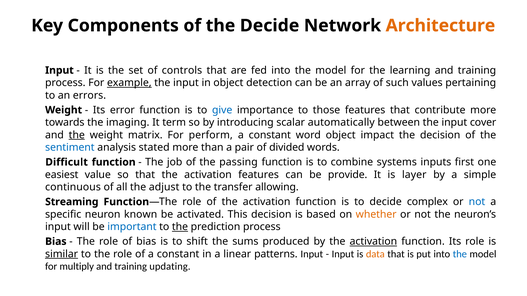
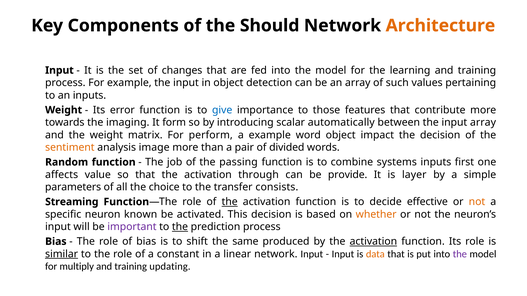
the Decide: Decide -> Should
controls: controls -> changes
example at (129, 83) underline: present -> none
an errors: errors -> inputs
term: term -> form
input cover: cover -> array
the at (77, 135) underline: present -> none
constant at (270, 135): constant -> example
sentiment colour: blue -> orange
stated: stated -> image
Difficult: Difficult -> Random
easiest: easiest -> affects
activation features: features -> through
continuous: continuous -> parameters
adjust: adjust -> choice
allowing: allowing -> consists
the at (230, 202) underline: none -> present
complex: complex -> effective
not at (477, 202) colour: blue -> orange
important colour: blue -> purple
sums: sums -> same
linear patterns: patterns -> network
the at (460, 254) colour: blue -> purple
